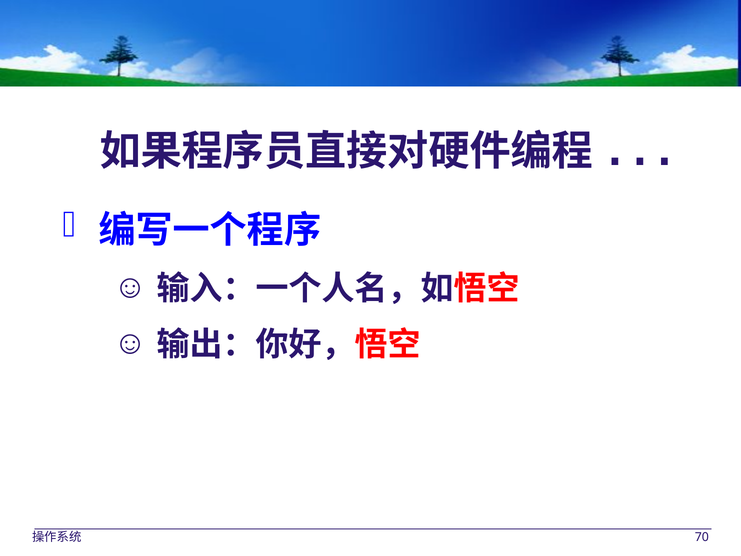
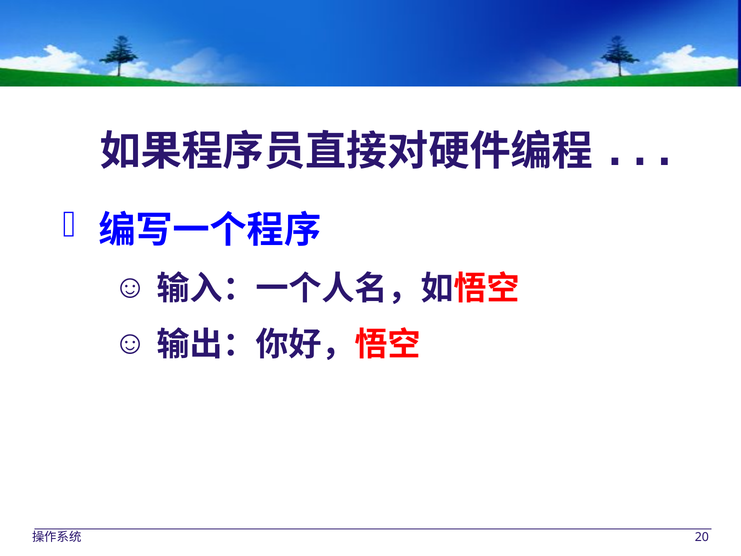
70: 70 -> 20
